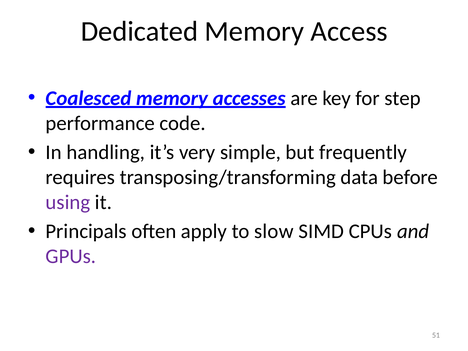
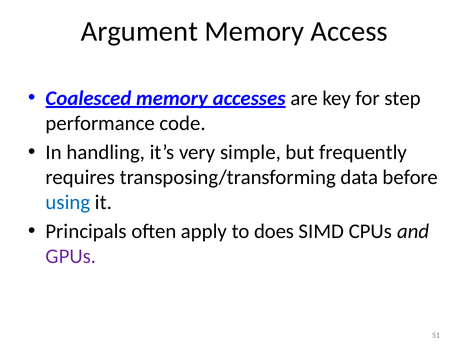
Dedicated: Dedicated -> Argument
using colour: purple -> blue
slow: slow -> does
